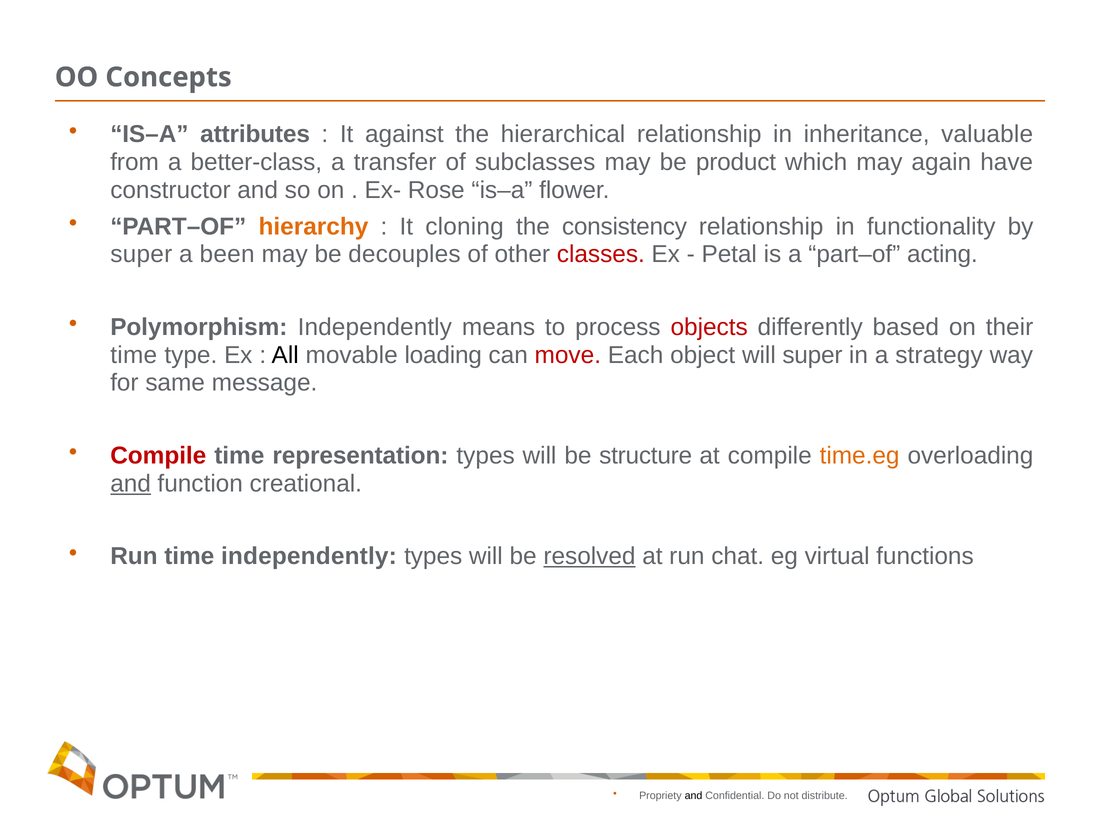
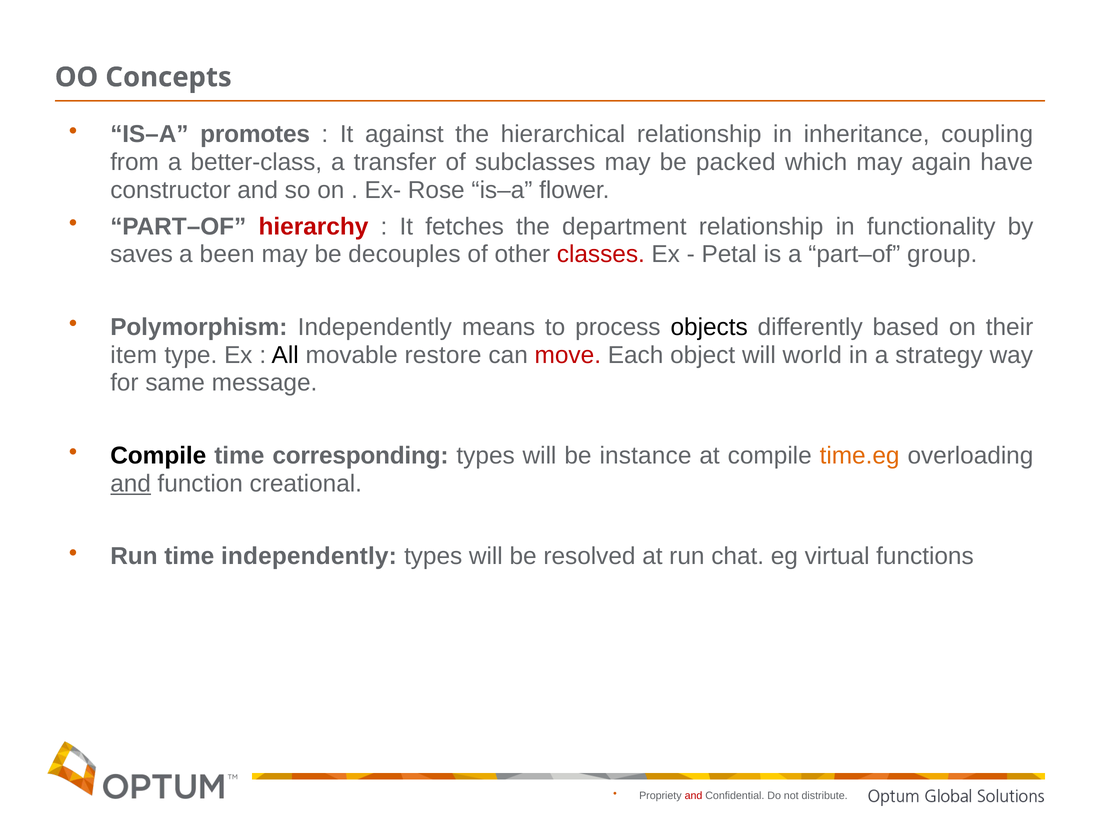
attributes: attributes -> promotes
valuable: valuable -> coupling
product: product -> packed
hierarchy colour: orange -> red
cloning: cloning -> fetches
consistency: consistency -> department
super at (141, 254): super -> saves
acting: acting -> group
objects colour: red -> black
time at (134, 355): time -> item
loading: loading -> restore
will super: super -> world
Compile at (158, 456) colour: red -> black
representation: representation -> corresponding
structure: structure -> instance
resolved underline: present -> none
and at (694, 795) colour: black -> red
